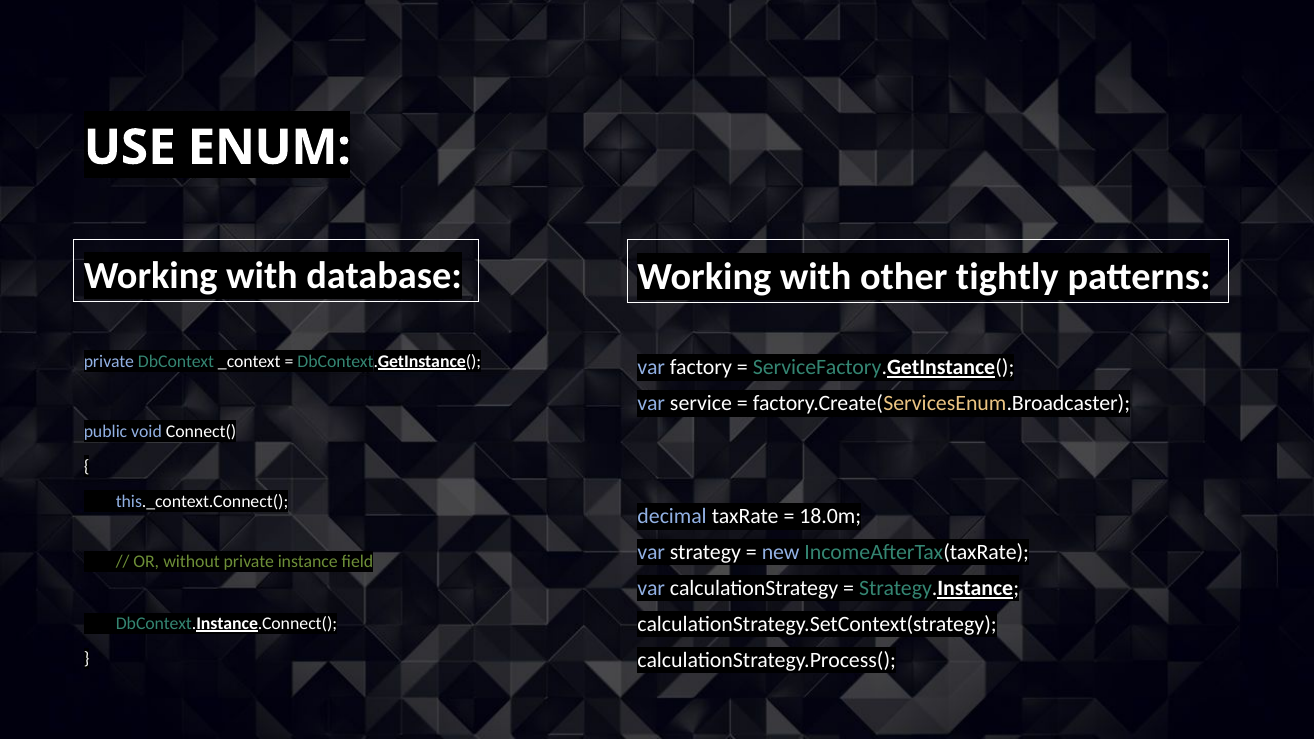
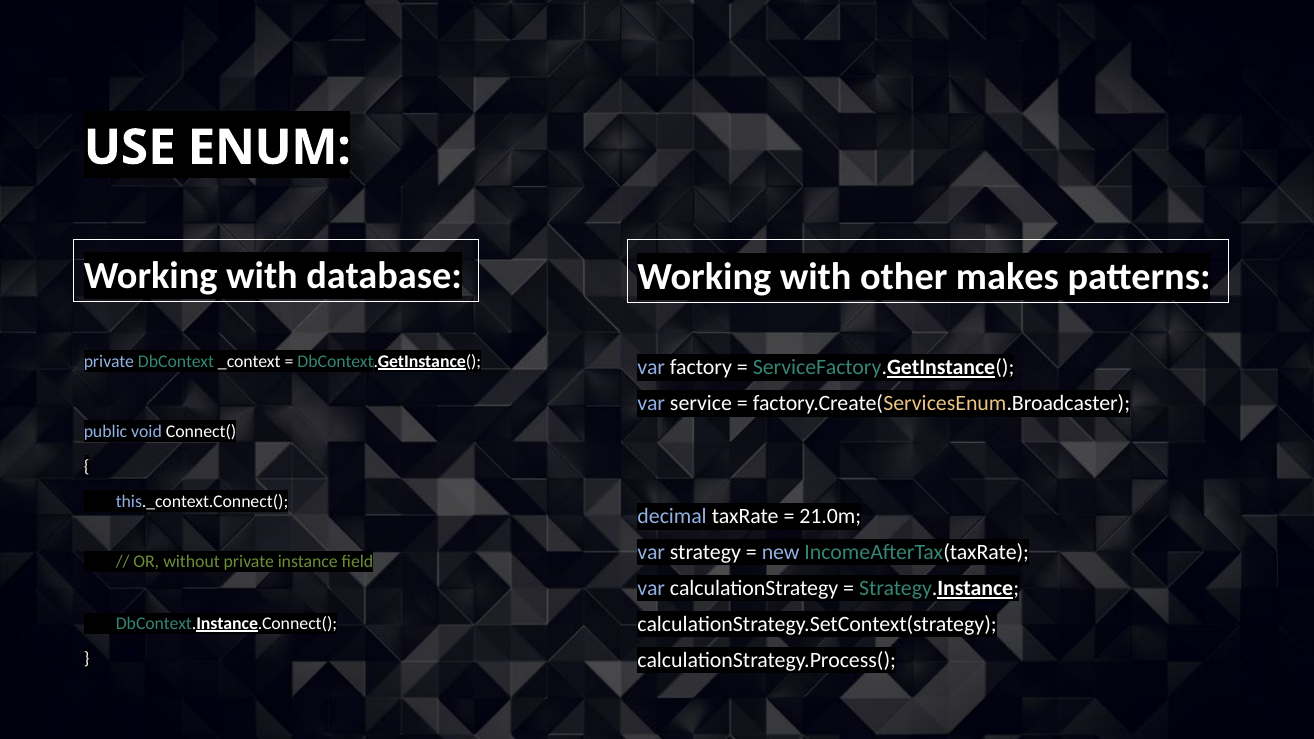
tightly: tightly -> makes
18.0m: 18.0m -> 21.0m
